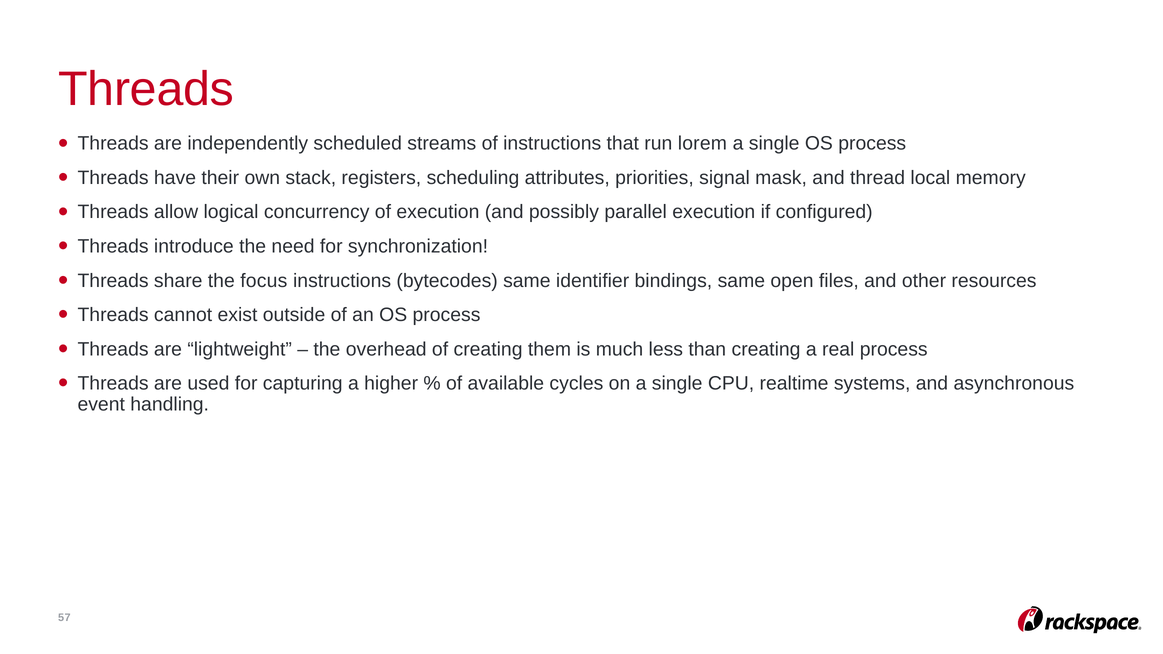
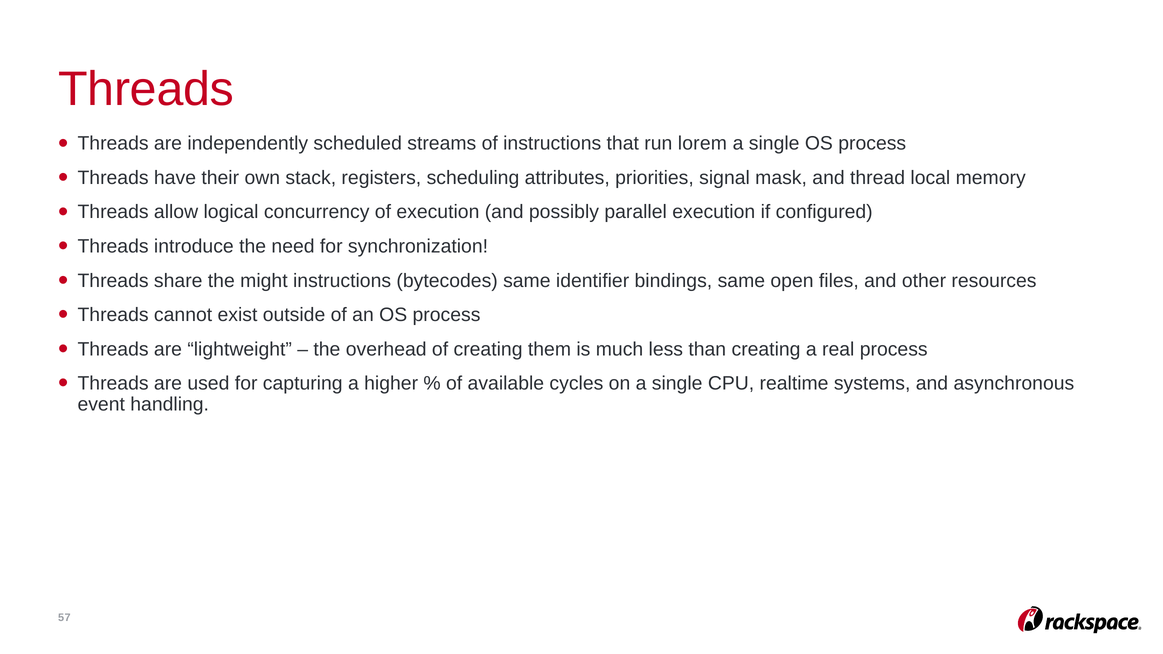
focus: focus -> might
